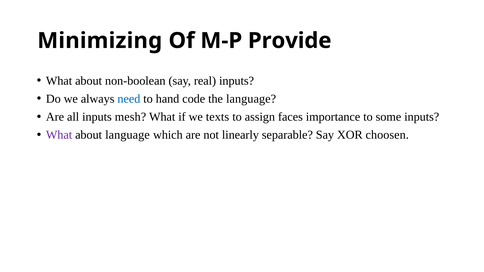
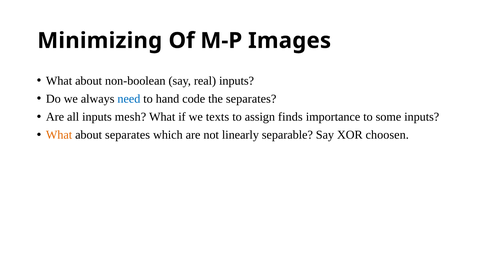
Provide: Provide -> Images
the language: language -> separates
faces: faces -> finds
What at (59, 135) colour: purple -> orange
about language: language -> separates
